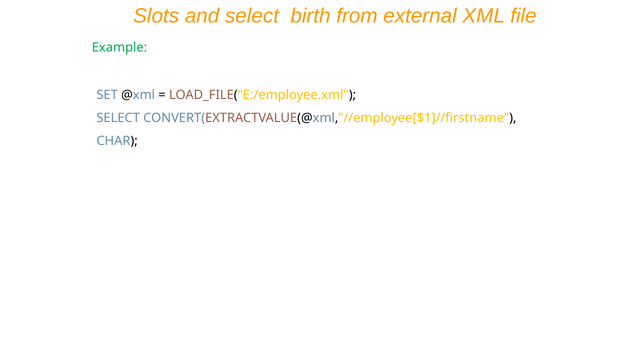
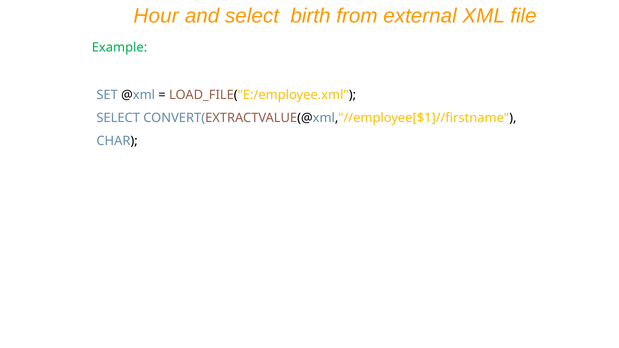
Slots: Slots -> Hour
